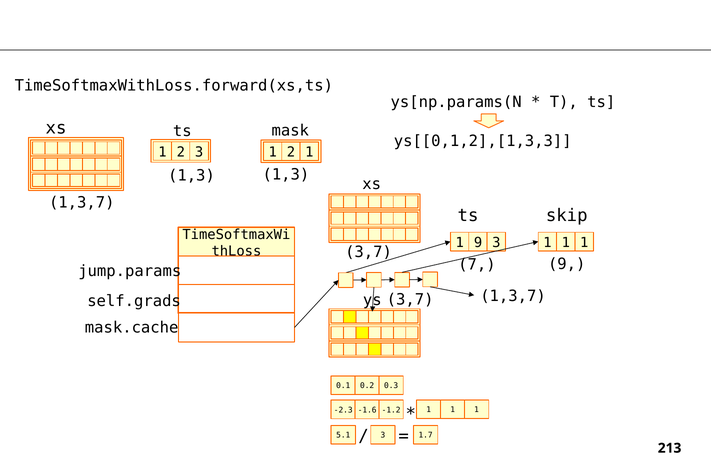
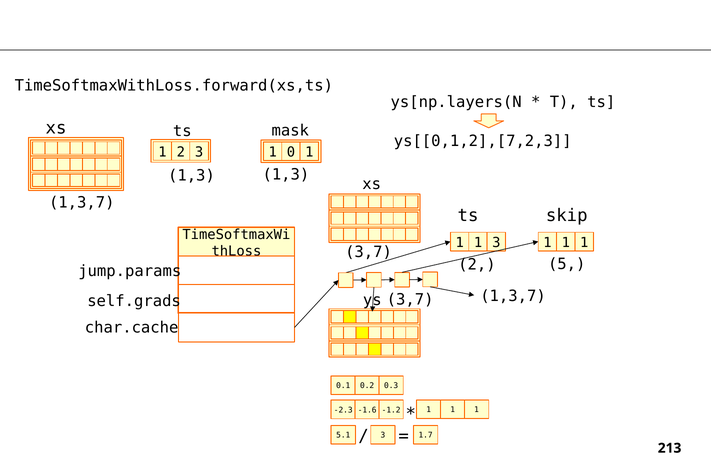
ys[np.params(N: ys[np.params(N -> ys[np.layers(N
ys[[0,1,2],[1,3,3: ys[[0,1,2],[1,3,3 -> ys[[0,1,2],[7,2,3
3 1 2: 2 -> 0
9 at (478, 243): 9 -> 1
9 at (567, 264): 9 -> 5
7 at (477, 265): 7 -> 2
mask.cache: mask.cache -> char.cache
